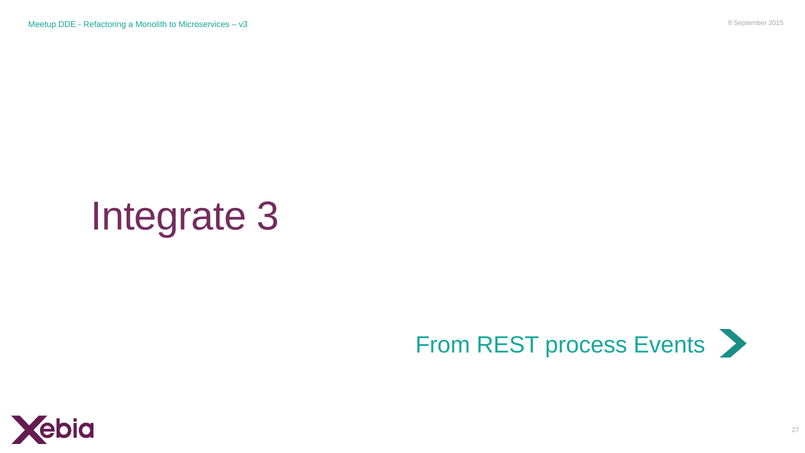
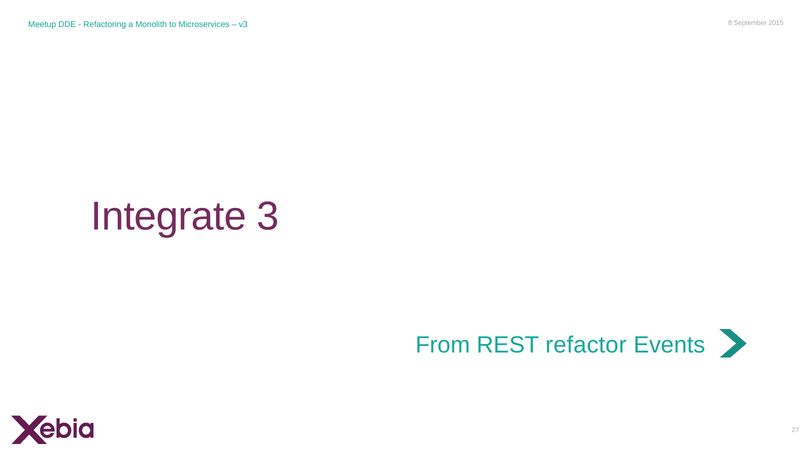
process: process -> refactor
